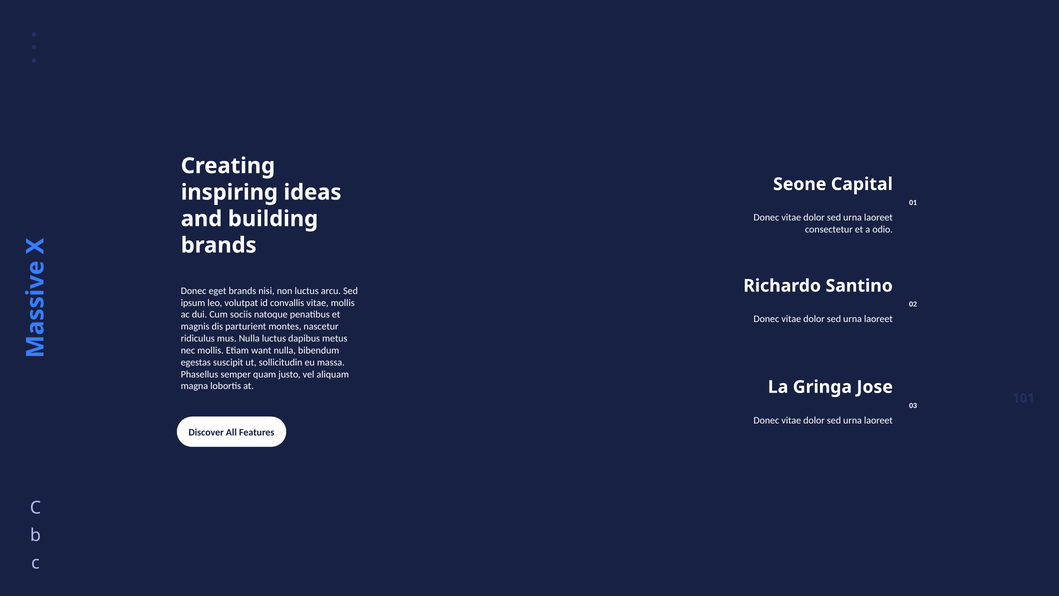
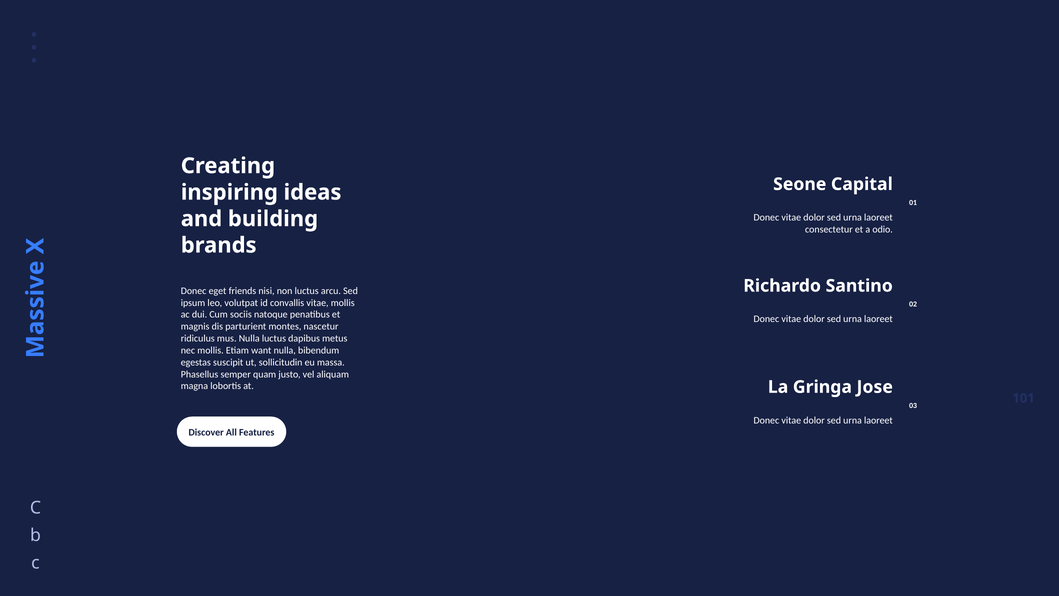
eget brands: brands -> friends
